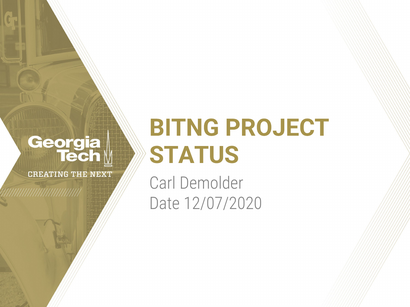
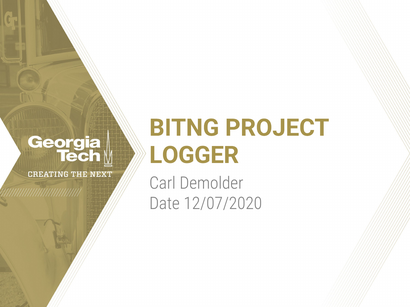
STATUS: STATUS -> LOGGER
